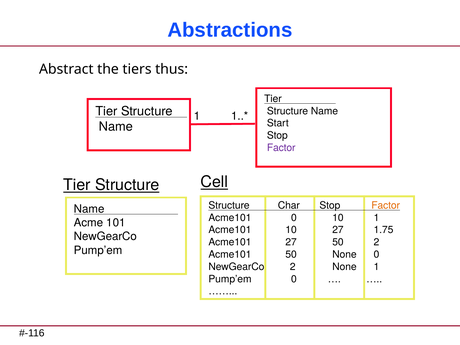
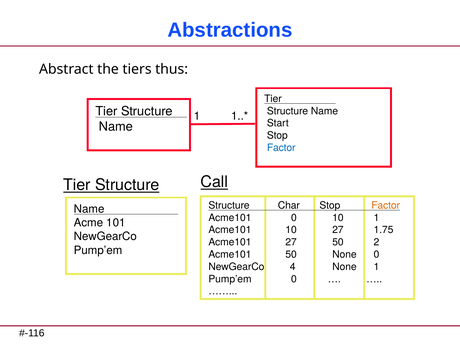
Factor at (281, 148) colour: purple -> blue
Cell: Cell -> Call
NewGearCo 2: 2 -> 4
